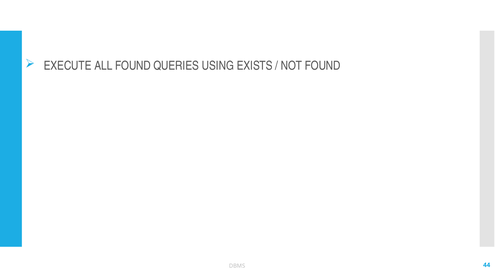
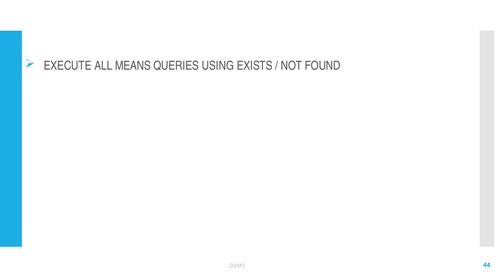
ALL FOUND: FOUND -> MEANS
